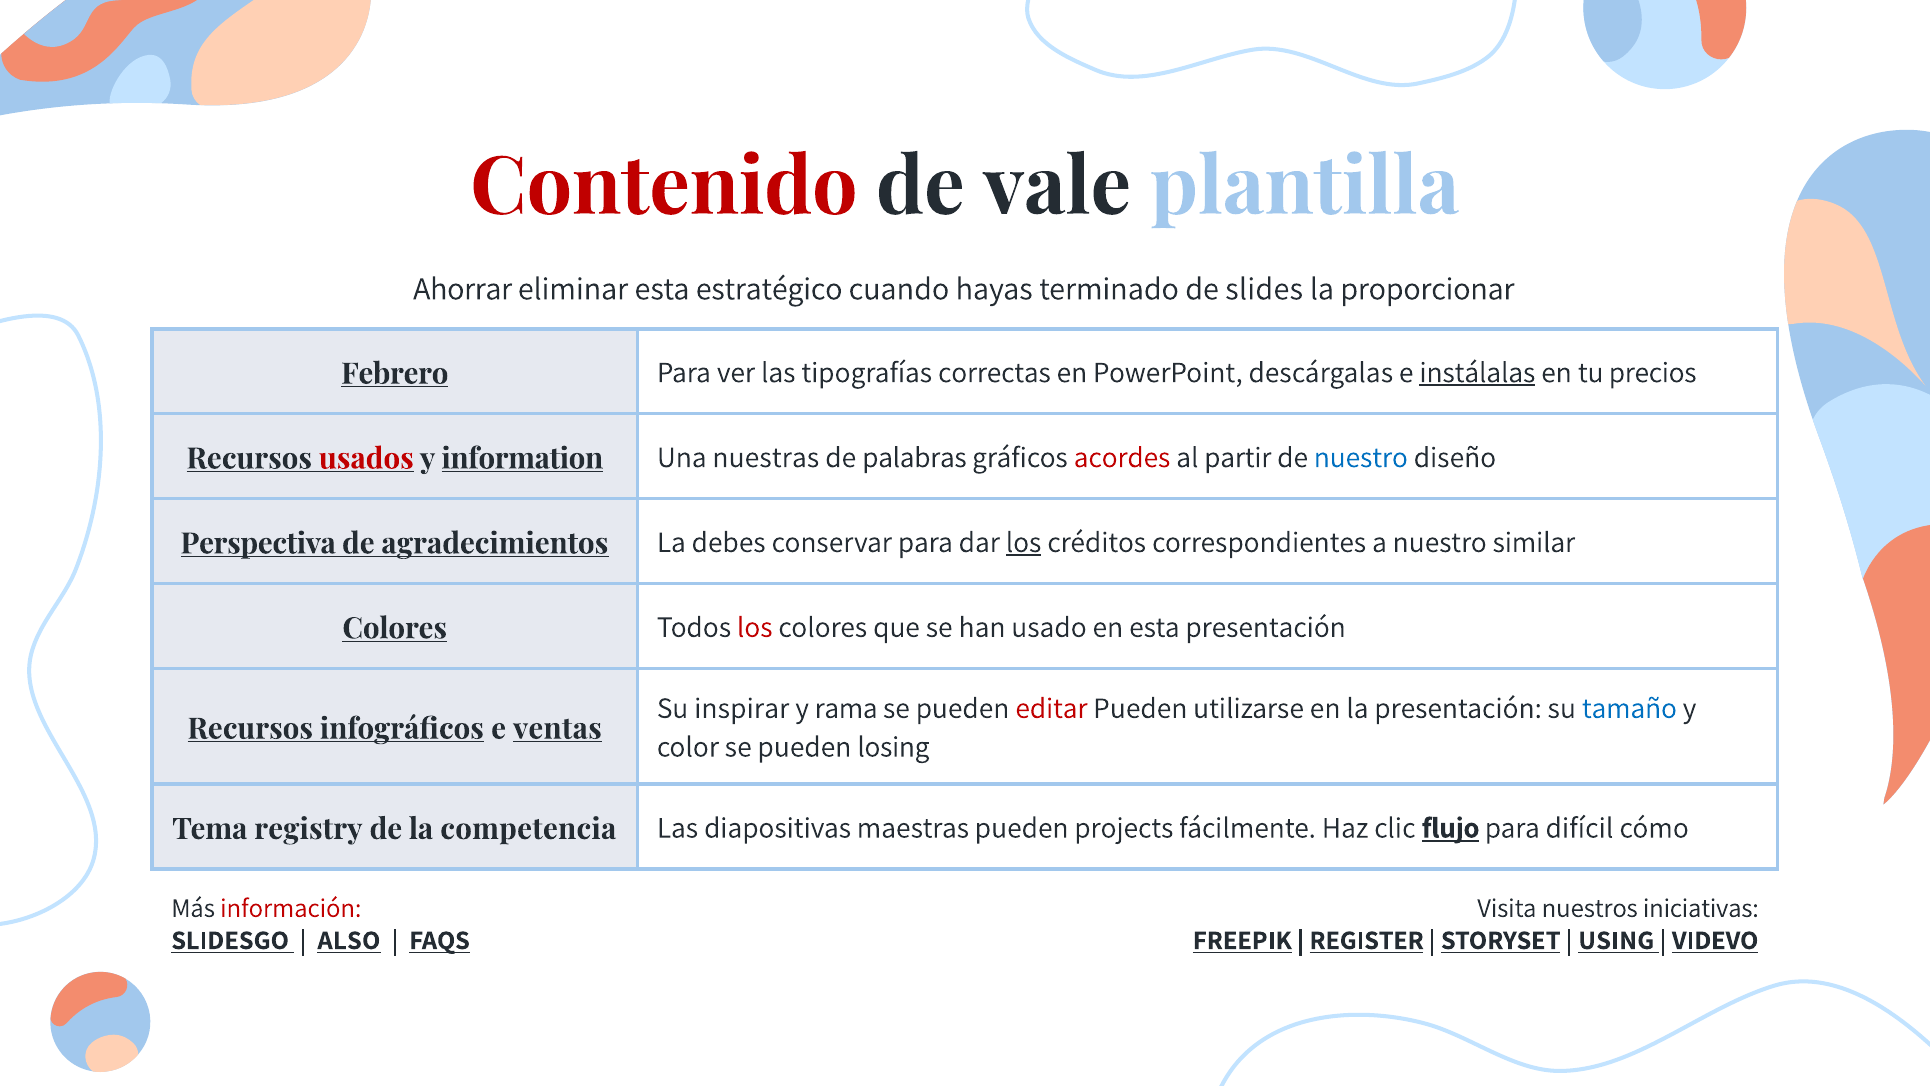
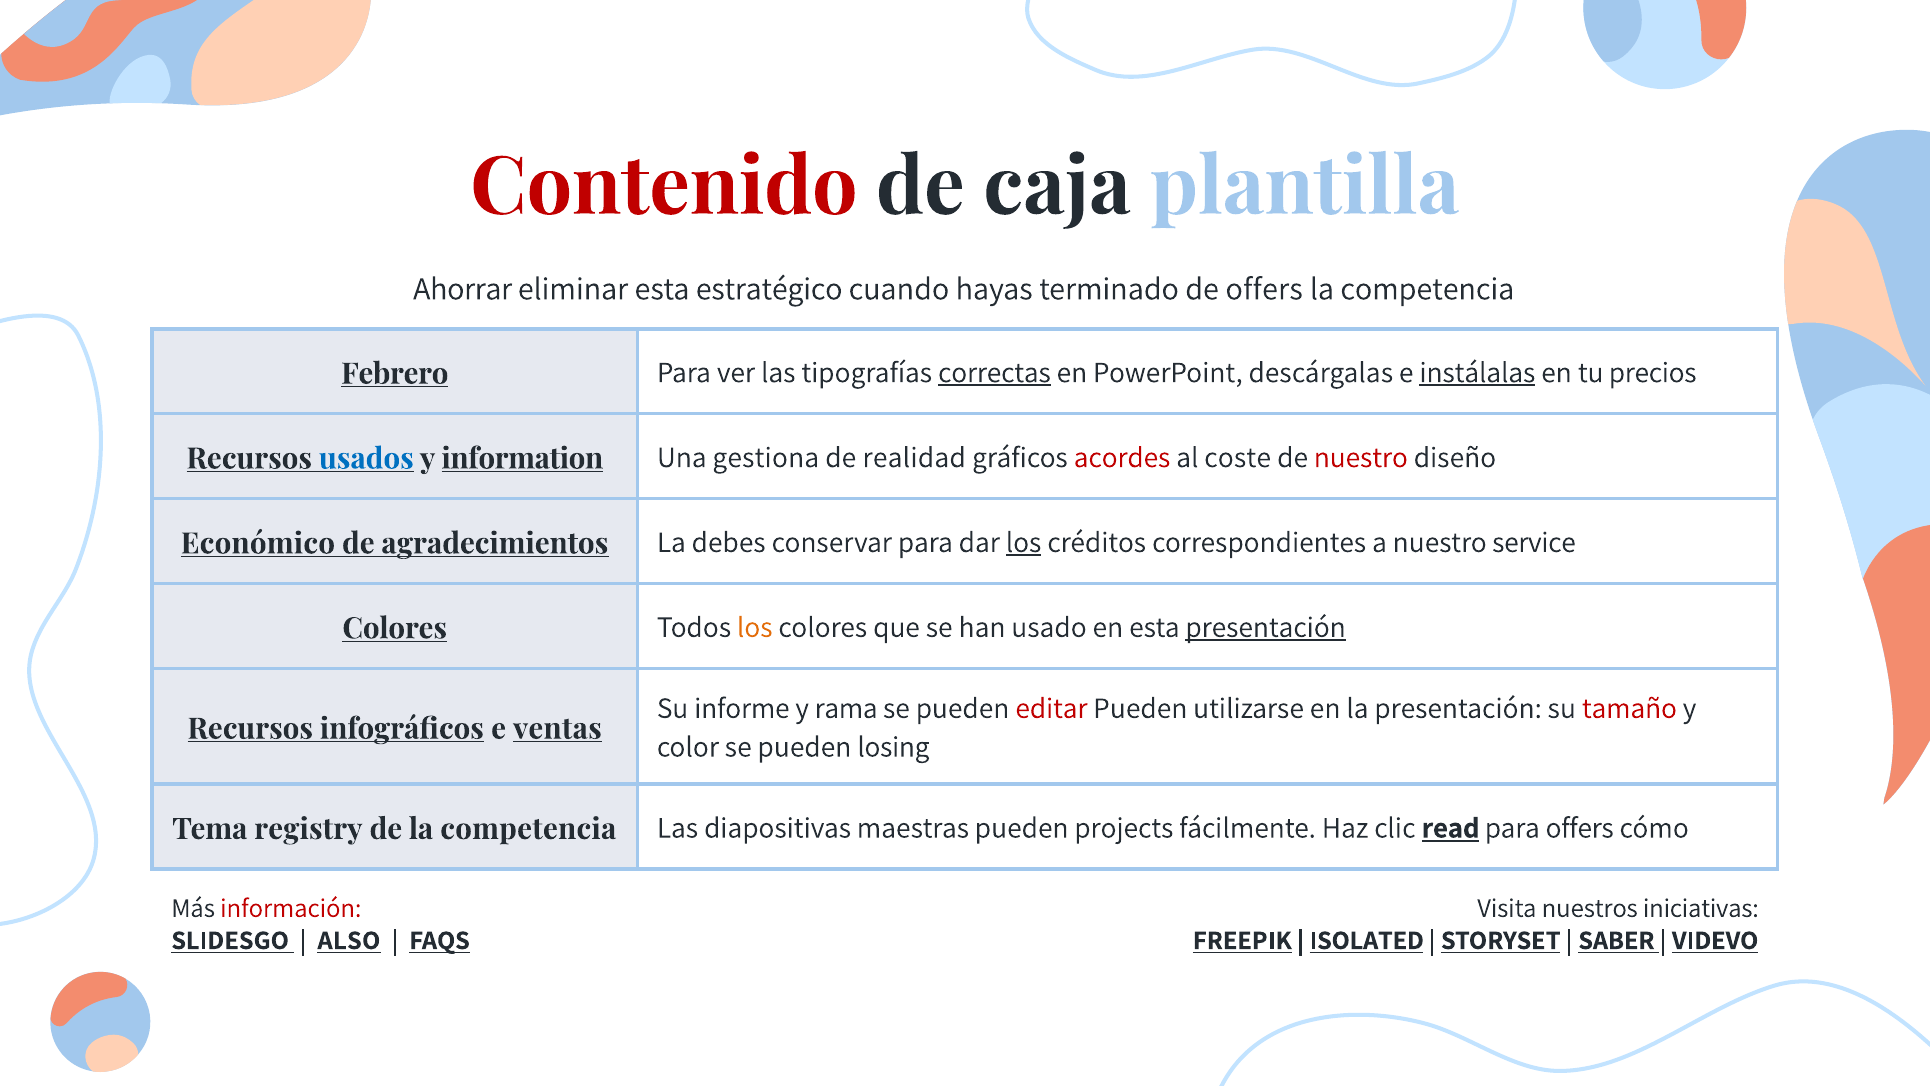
vale: vale -> caja
de slides: slides -> offers
proporcionar at (1427, 289): proporcionar -> competencia
correctas underline: none -> present
usados colour: red -> blue
nuestras: nuestras -> gestiona
palabras: palabras -> realidad
partir: partir -> coste
nuestro at (1361, 457) colour: blue -> red
Perspectiva: Perspectiva -> Económico
similar: similar -> service
los at (755, 627) colour: red -> orange
presentación at (1266, 627) underline: none -> present
inspirar: inspirar -> informe
tamaño colour: blue -> red
flujo: flujo -> read
para difícil: difícil -> offers
REGISTER: REGISTER -> ISOLATED
USING: USING -> SABER
